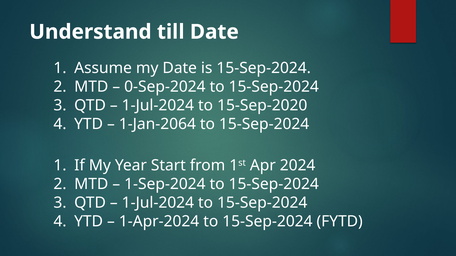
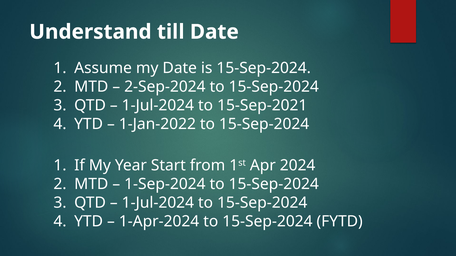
0-Sep-2024: 0-Sep-2024 -> 2-Sep-2024
15-Sep-2020: 15-Sep-2020 -> 15-Sep-2021
1-Jan-2064: 1-Jan-2064 -> 1-Jan-2022
